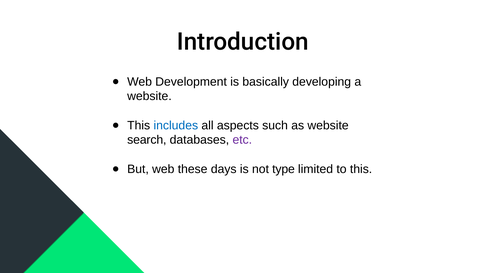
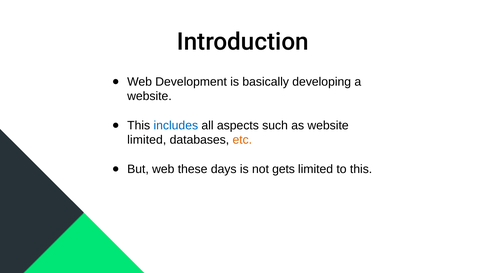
search at (147, 140): search -> limited
etc colour: purple -> orange
type: type -> gets
